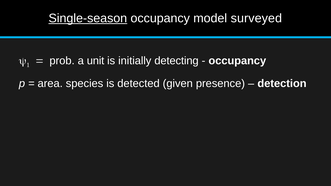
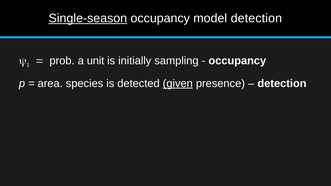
model surveyed: surveyed -> detection
detecting: detecting -> sampling
given underline: none -> present
